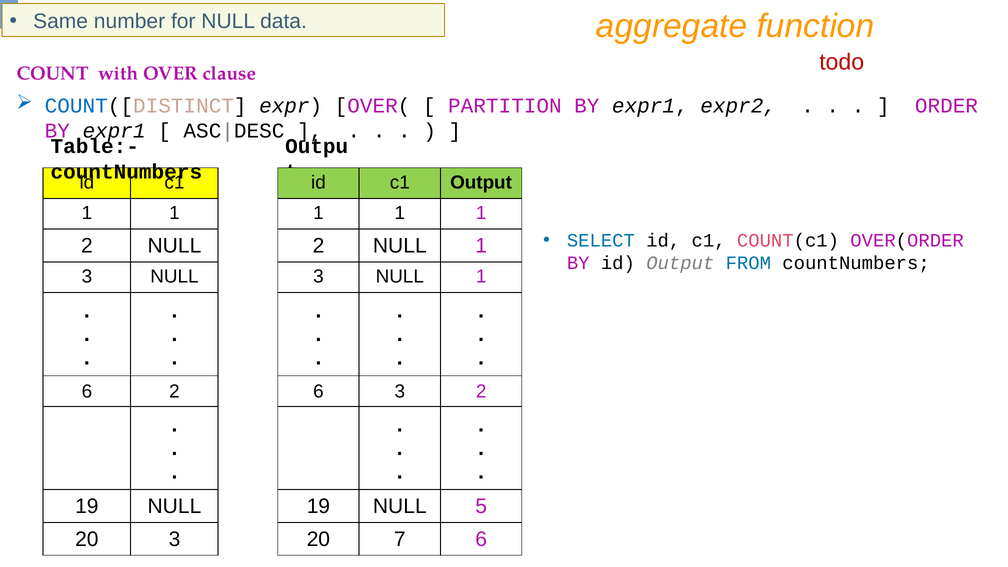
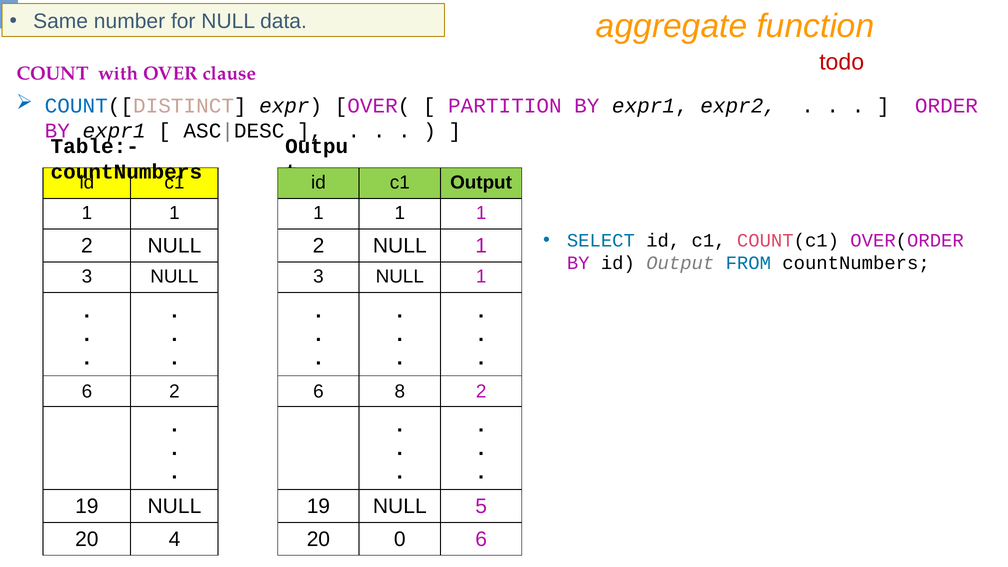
6 3: 3 -> 8
20 3: 3 -> 4
7: 7 -> 0
